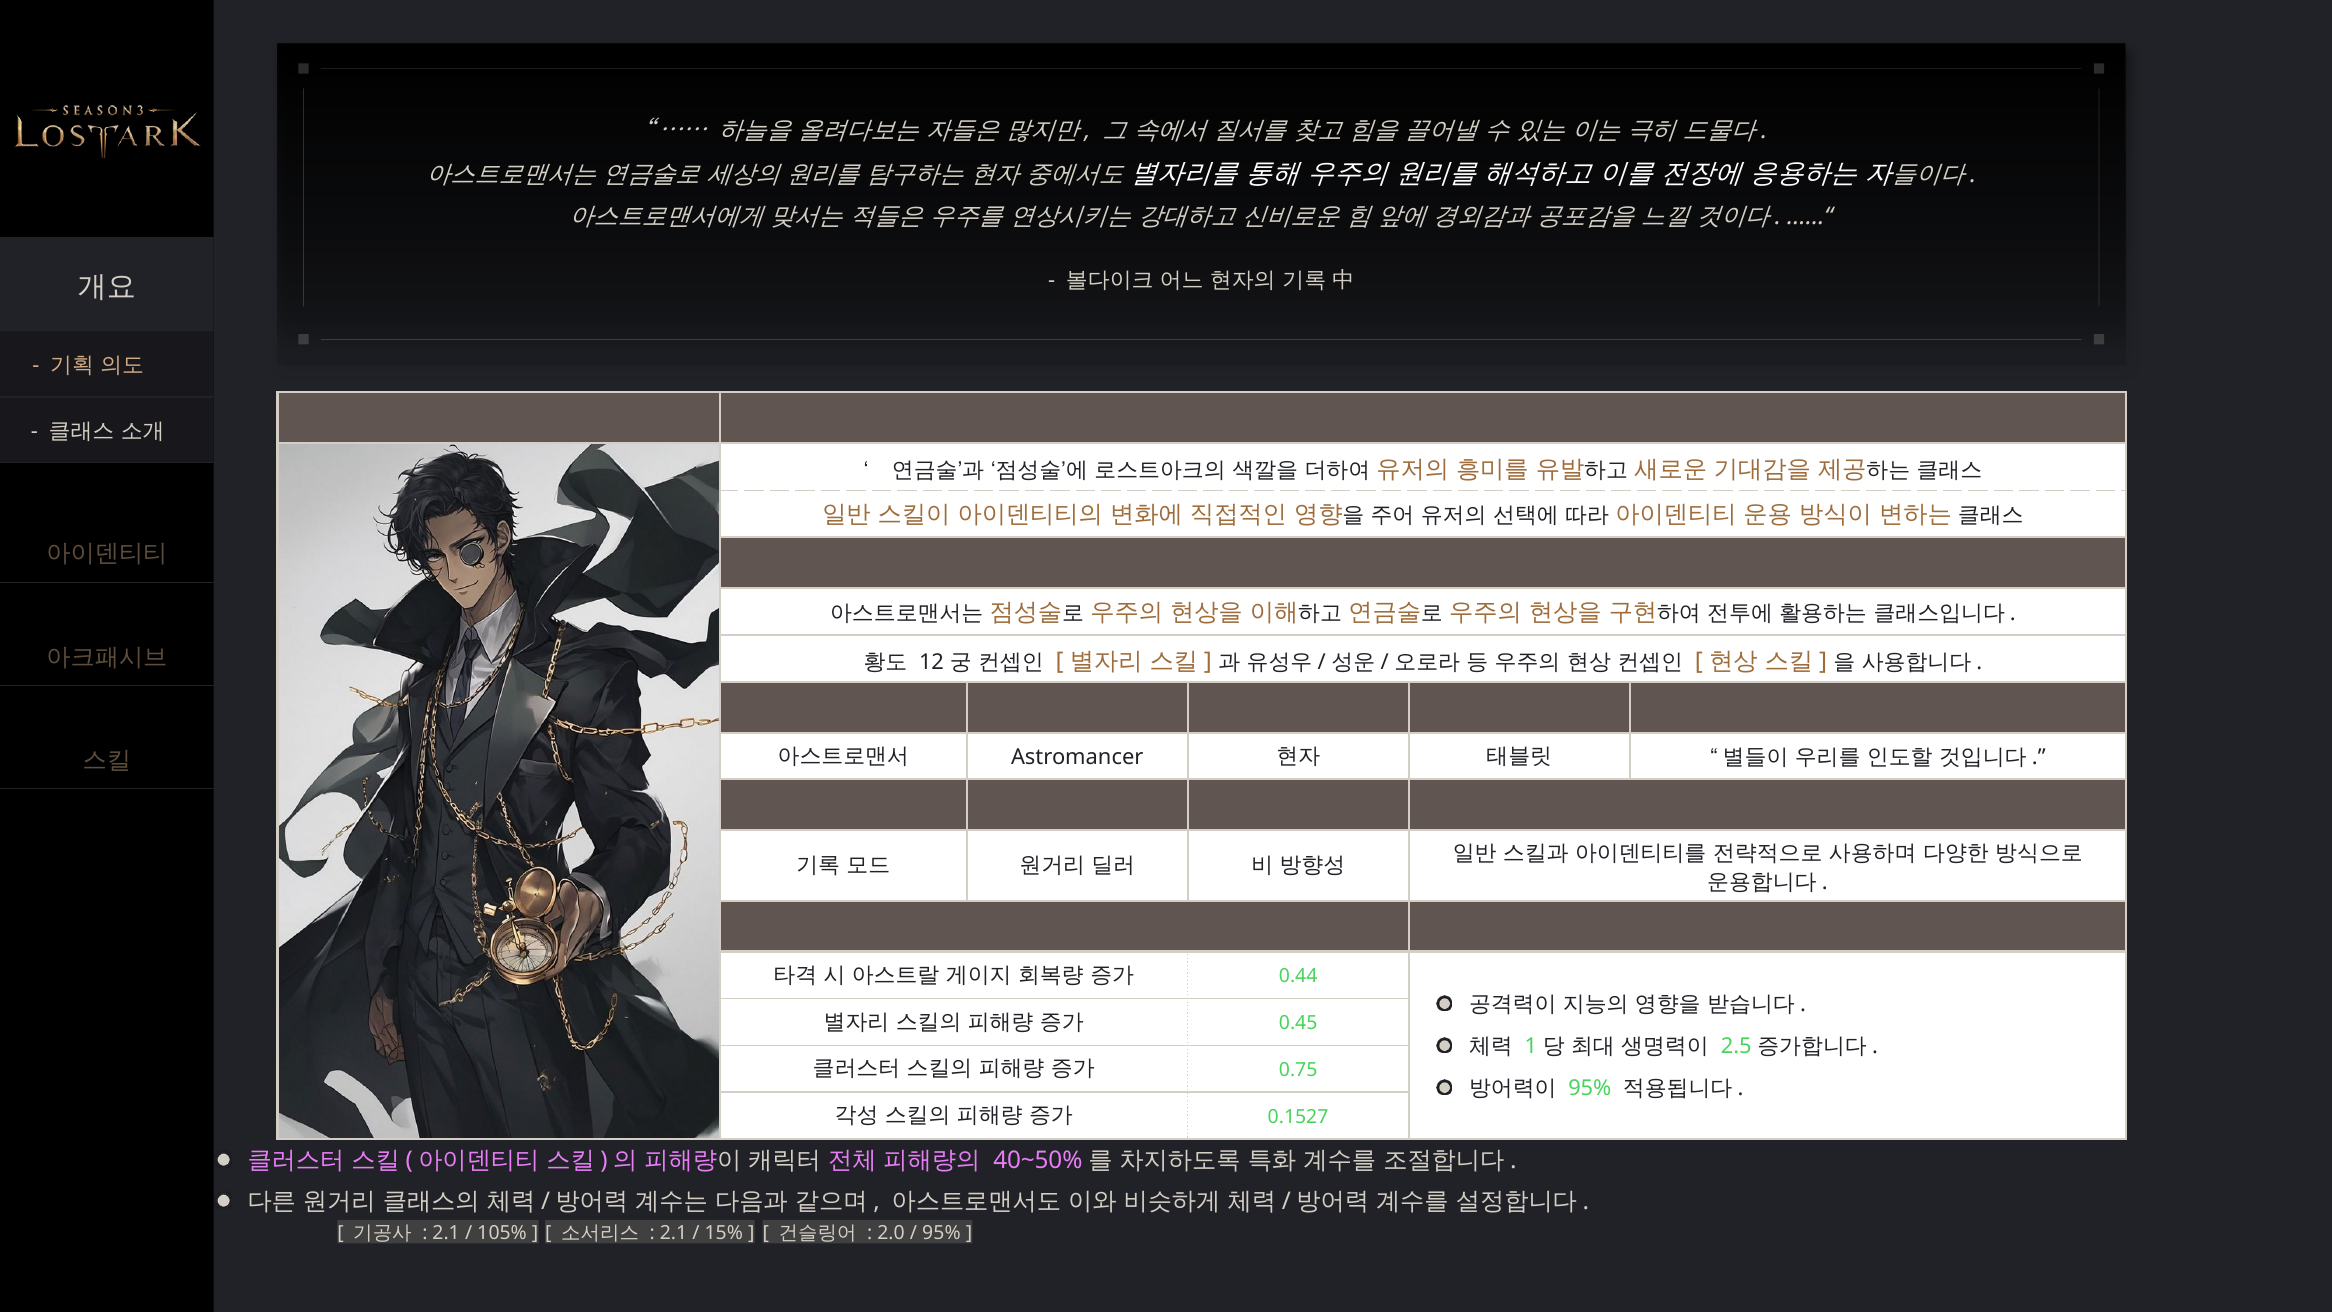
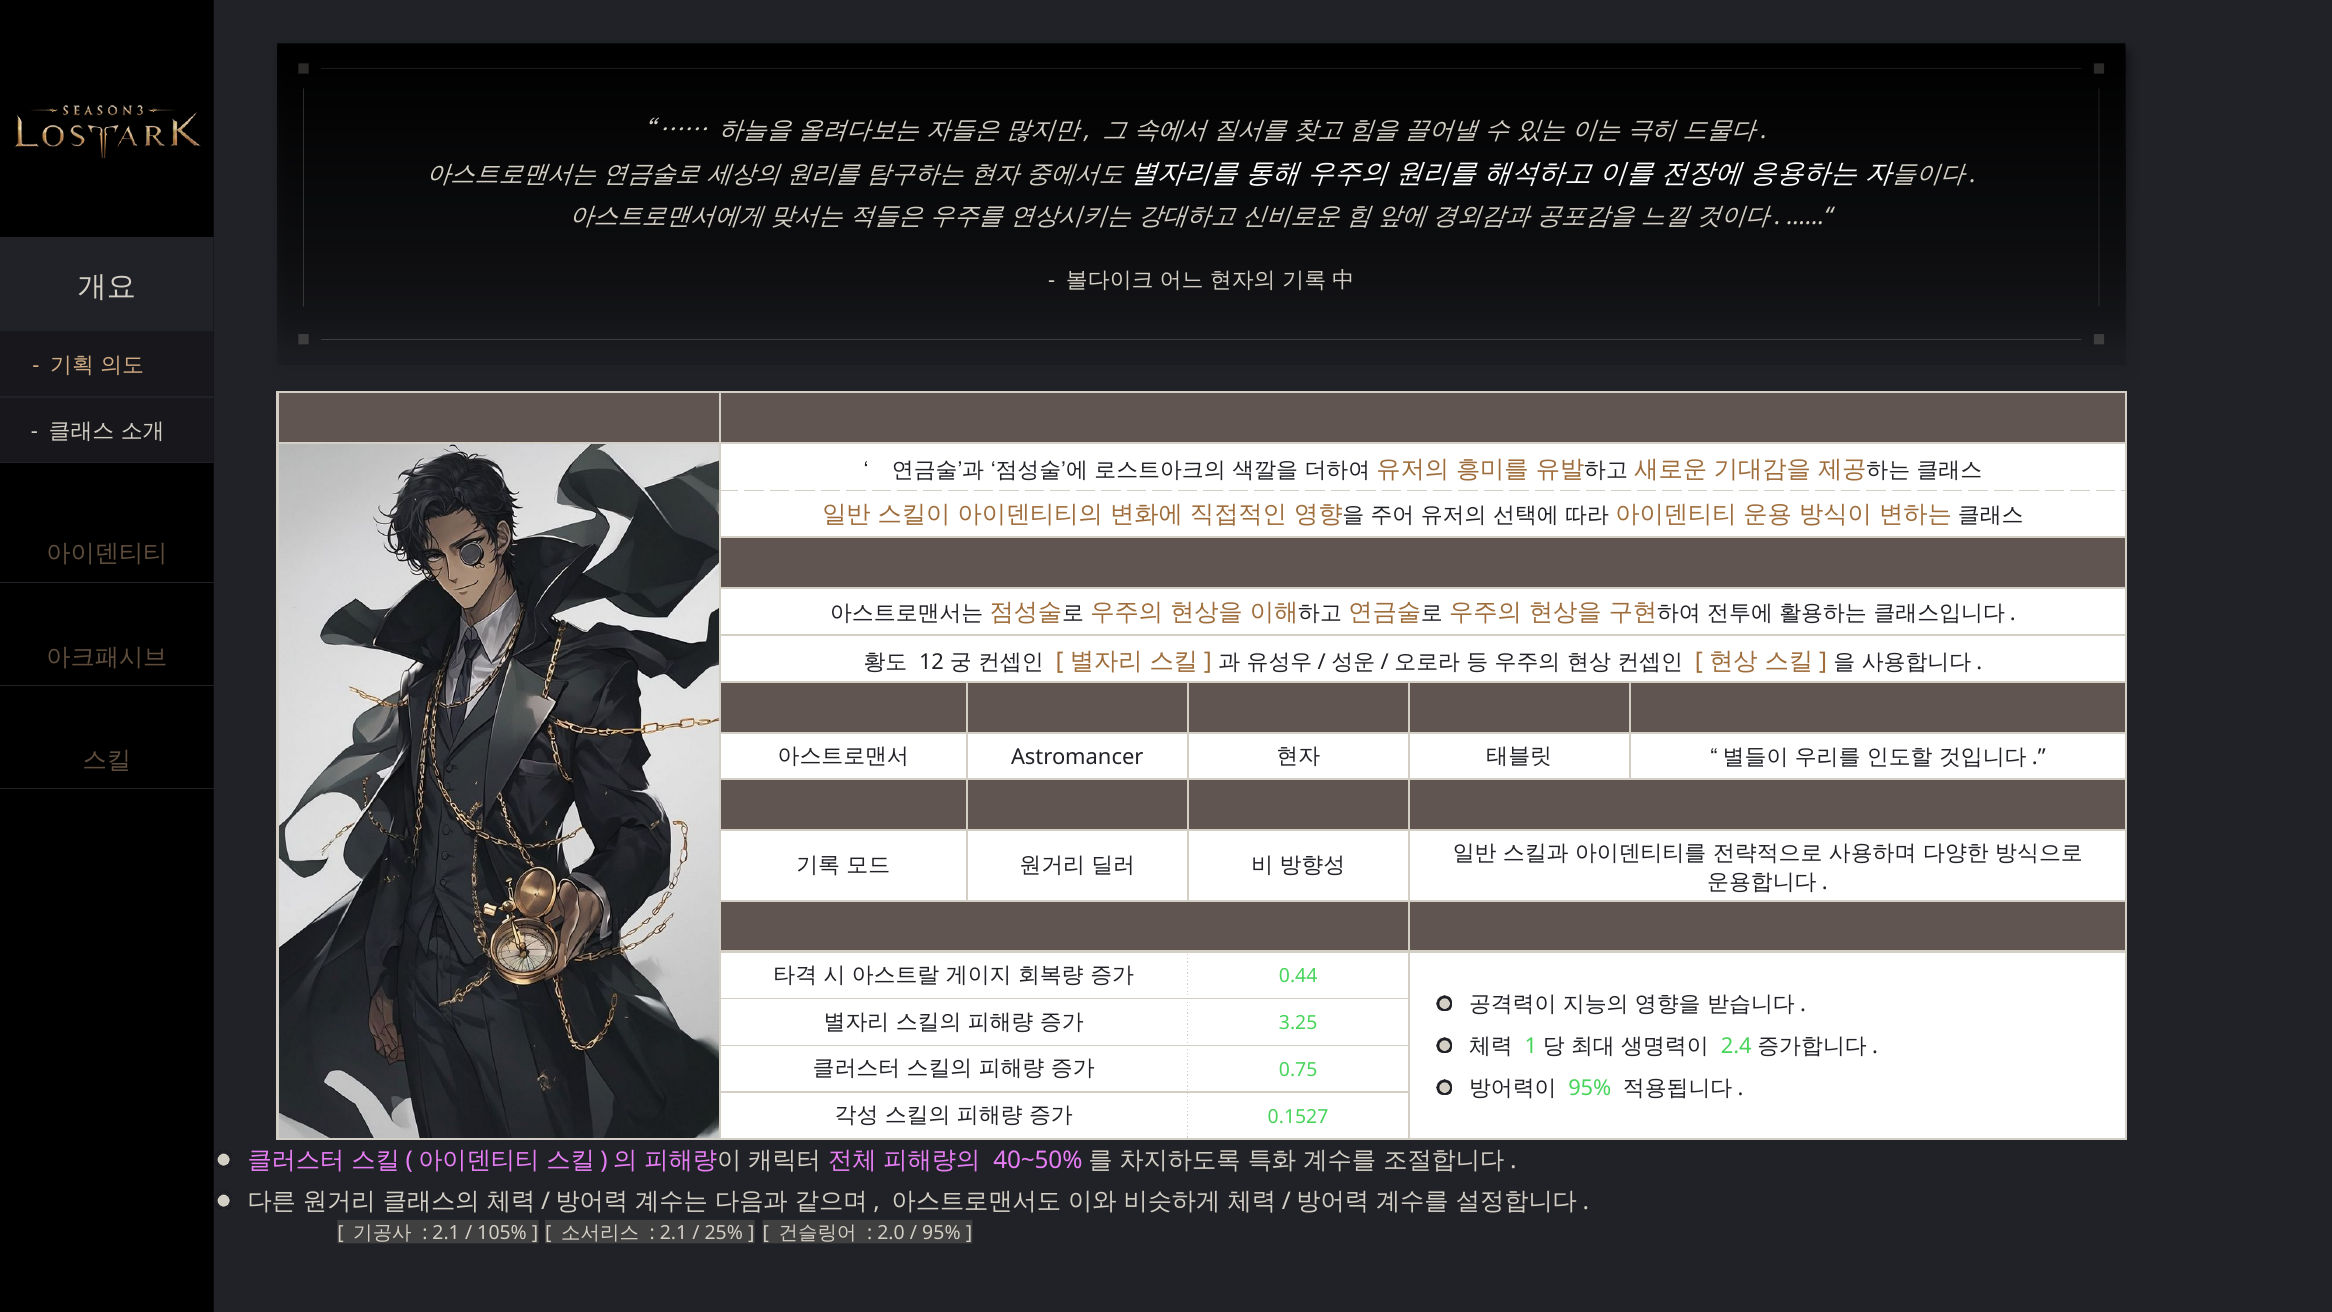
0.45: 0.45 -> 3.25
2.5: 2.5 -> 2.4
15%: 15% -> 25%
